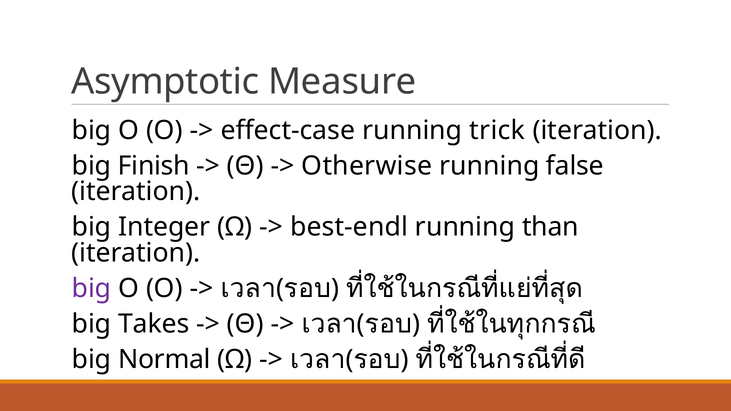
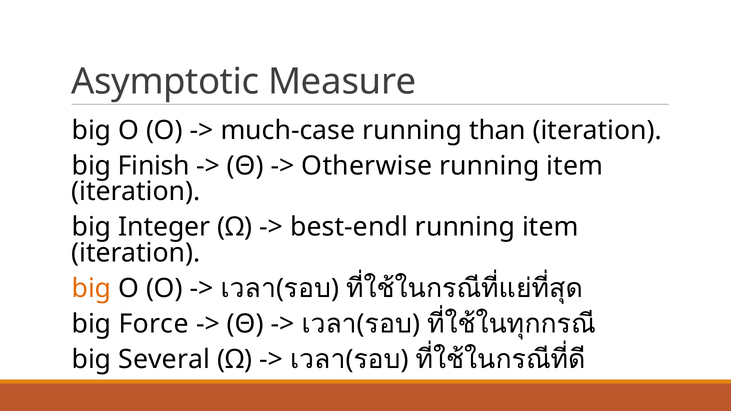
effect-case: effect-case -> much-case
trick: trick -> than
false at (575, 166): false -> item
than at (550, 227): than -> item
big at (92, 289) colour: purple -> orange
Takes: Takes -> Force
Normal: Normal -> Several
